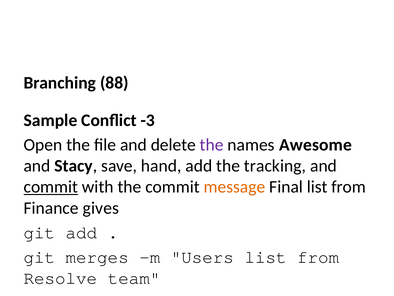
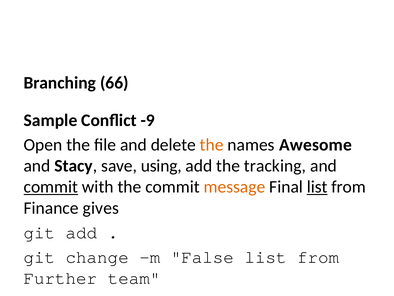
88: 88 -> 66
-3: -3 -> -9
the at (212, 145) colour: purple -> orange
hand: hand -> using
list at (317, 187) underline: none -> present
merges: merges -> change
Users: Users -> False
Resolve: Resolve -> Further
